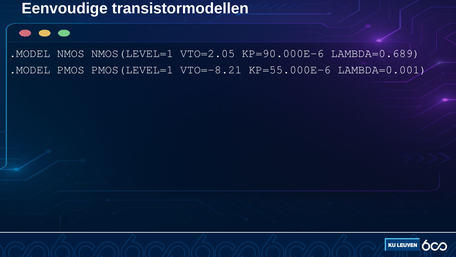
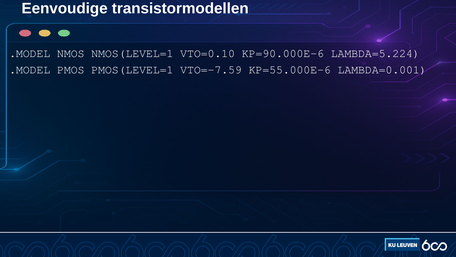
VTO=2.05: VTO=2.05 -> VTO=0.10
LAMBDA=0.689: LAMBDA=0.689 -> LAMBDA=5.224
VTO=-8.21: VTO=-8.21 -> VTO=-7.59
